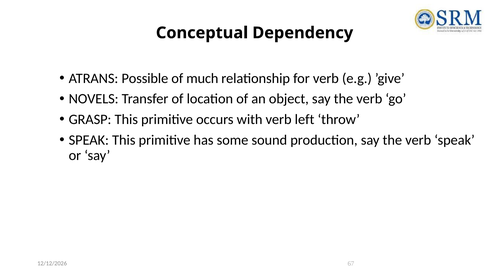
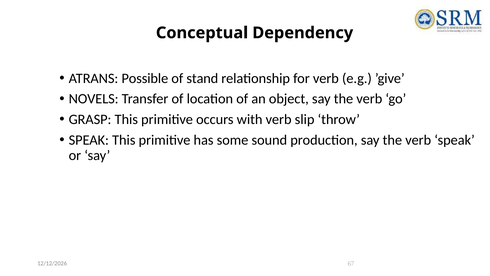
much: much -> stand
left: left -> slip
